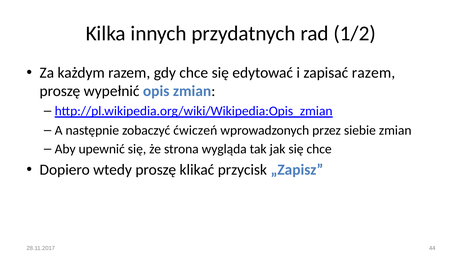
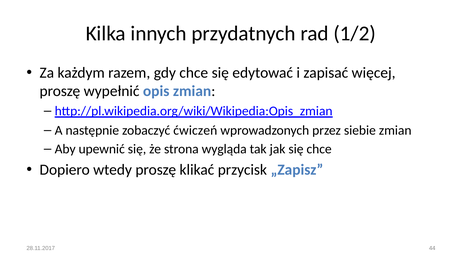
zapisać razem: razem -> więcej
